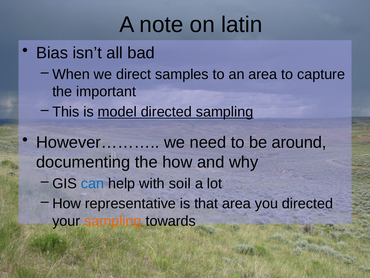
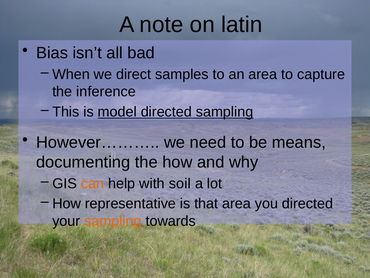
important: important -> inference
around: around -> means
can colour: blue -> orange
